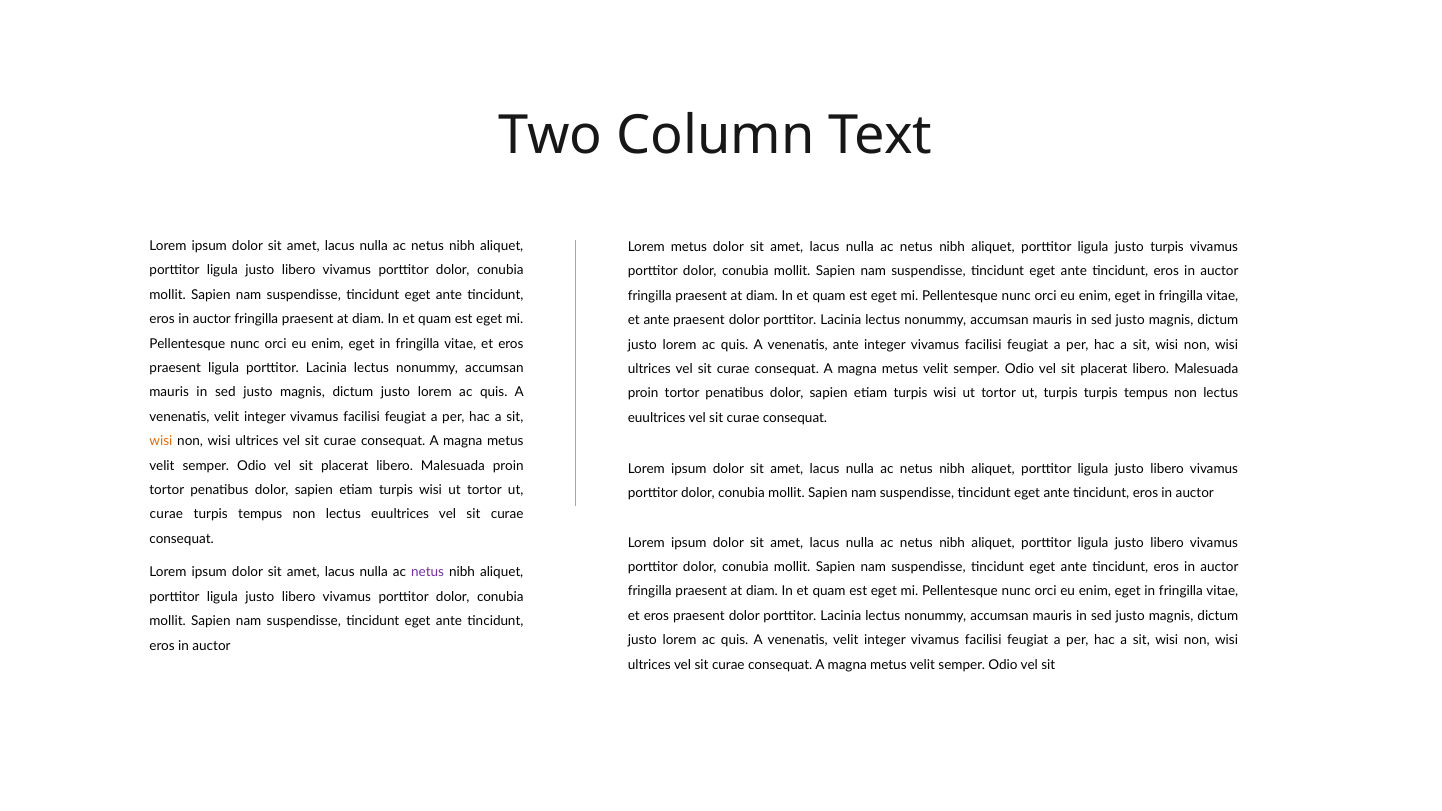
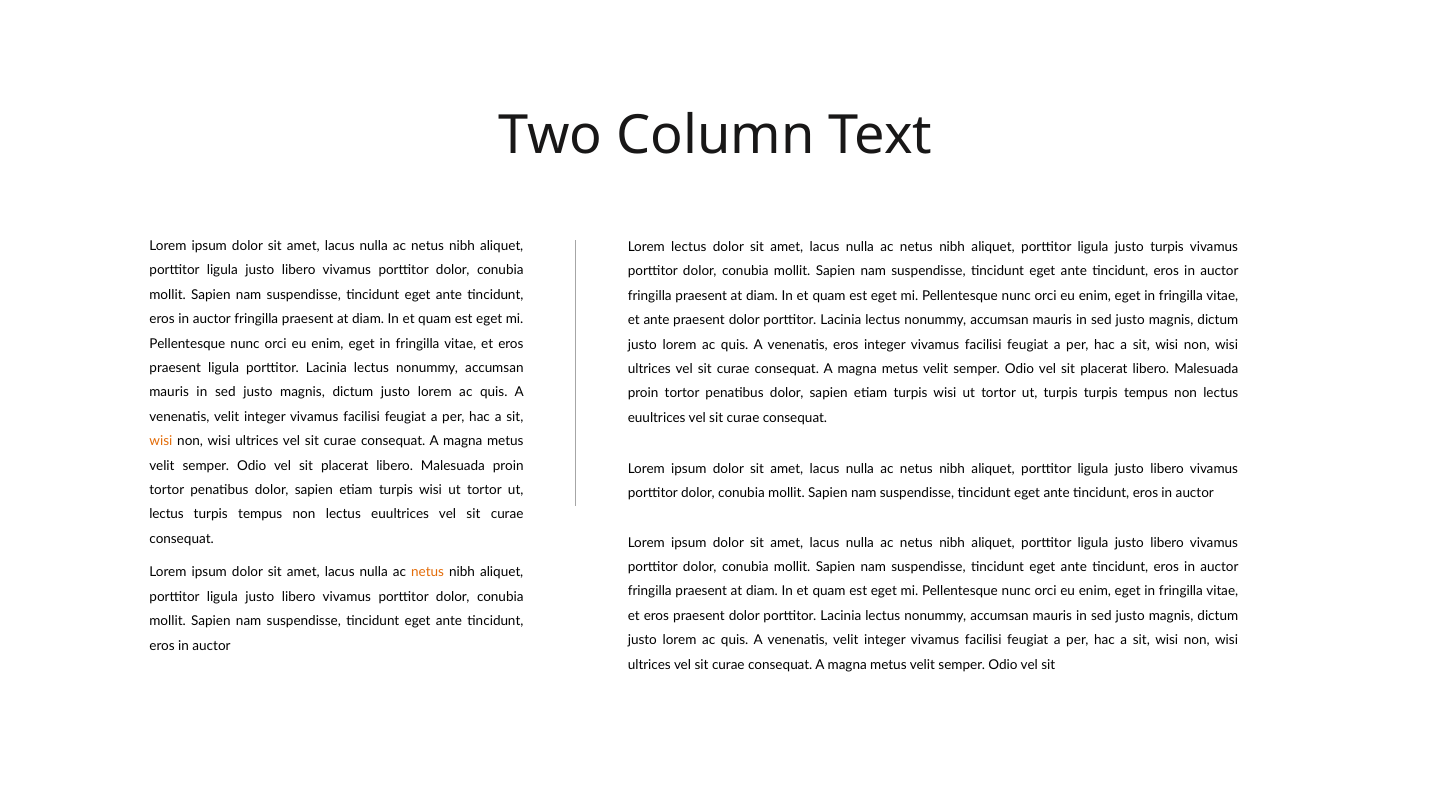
Lorem metus: metus -> lectus
venenatis ante: ante -> eros
curae at (166, 514): curae -> lectus
netus at (428, 573) colour: purple -> orange
